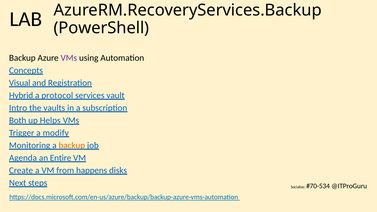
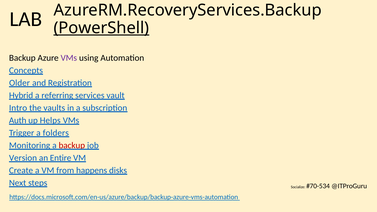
PowerShell underline: none -> present
Visual: Visual -> Older
protocol: protocol -> referring
Both: Both -> Auth
modify: modify -> folders
backup at (72, 145) colour: orange -> red
Agenda: Agenda -> Version
